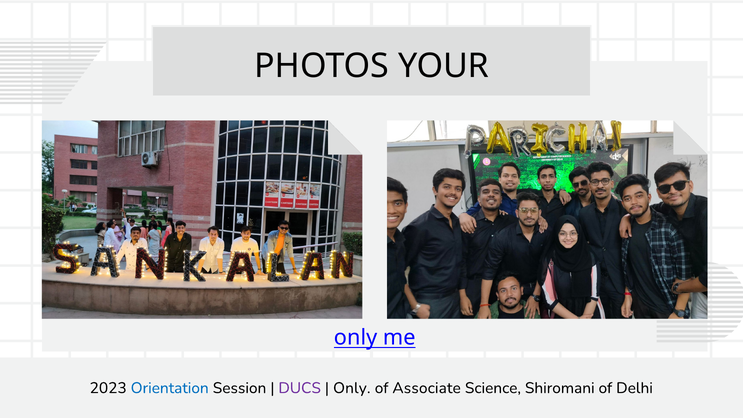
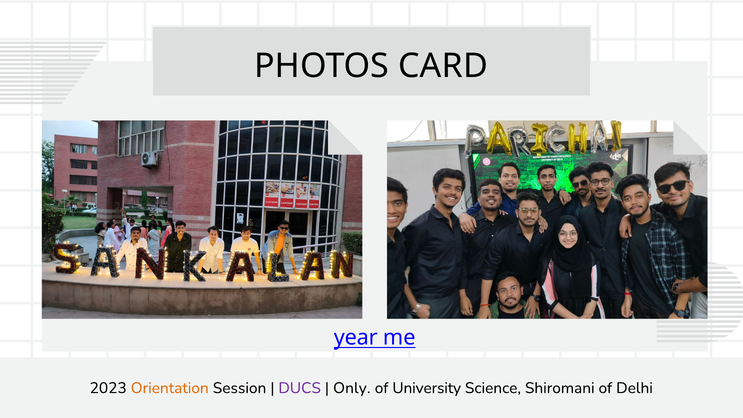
YOUR: YOUR -> CARD
only at (356, 337): only -> year
Orientation colour: blue -> orange
Associate: Associate -> University
